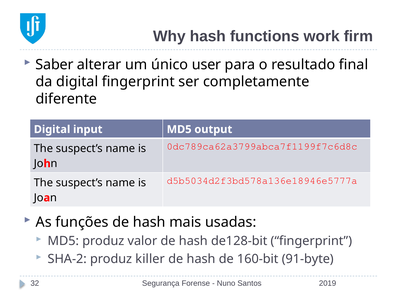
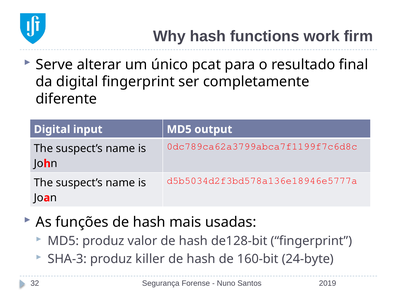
Saber: Saber -> Serve
user: user -> pcat
SHA-2: SHA-2 -> SHA-3
91-byte: 91-byte -> 24-byte
